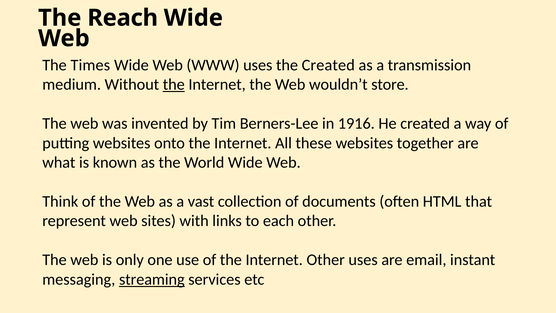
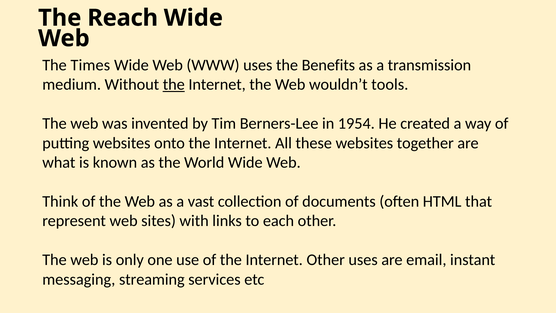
the Created: Created -> Benefits
store: store -> tools
1916: 1916 -> 1954
streaming underline: present -> none
